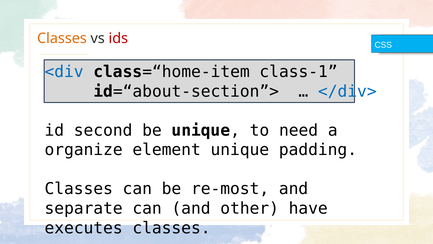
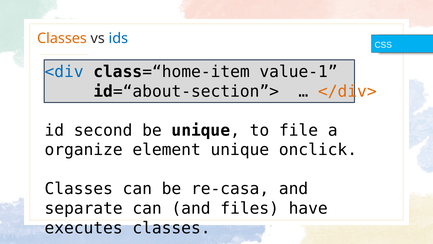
ids colour: red -> blue
class-1: class-1 -> value-1
</div> colour: blue -> orange
need: need -> file
padding: padding -> onclick
re-most: re-most -> re-casa
other: other -> files
